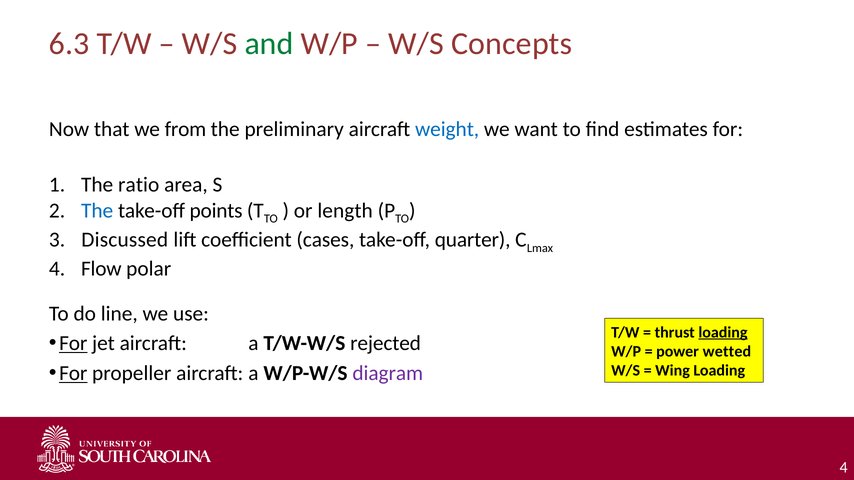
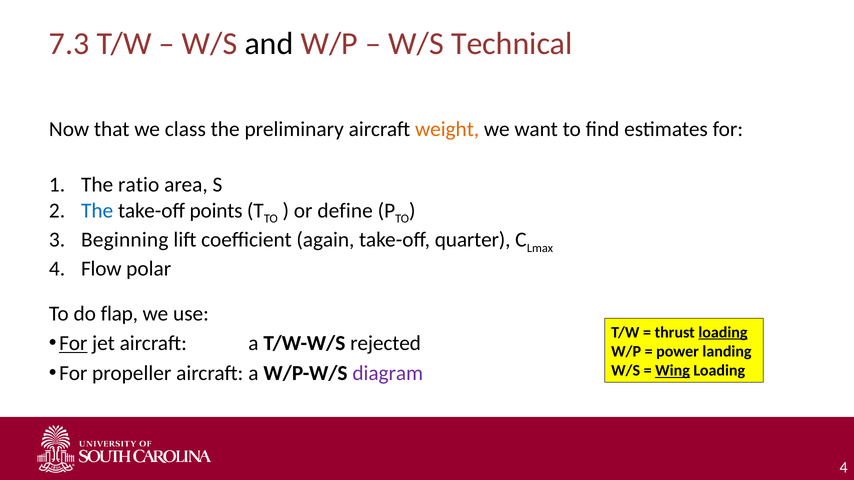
6.3: 6.3 -> 7.3
and colour: green -> black
Concepts: Concepts -> Technical
from: from -> class
weight colour: blue -> orange
length: length -> define
Discussed: Discussed -> Beginning
cases: cases -> again
line: line -> flap
wetted: wetted -> landing
For at (73, 374) underline: present -> none
Wing underline: none -> present
